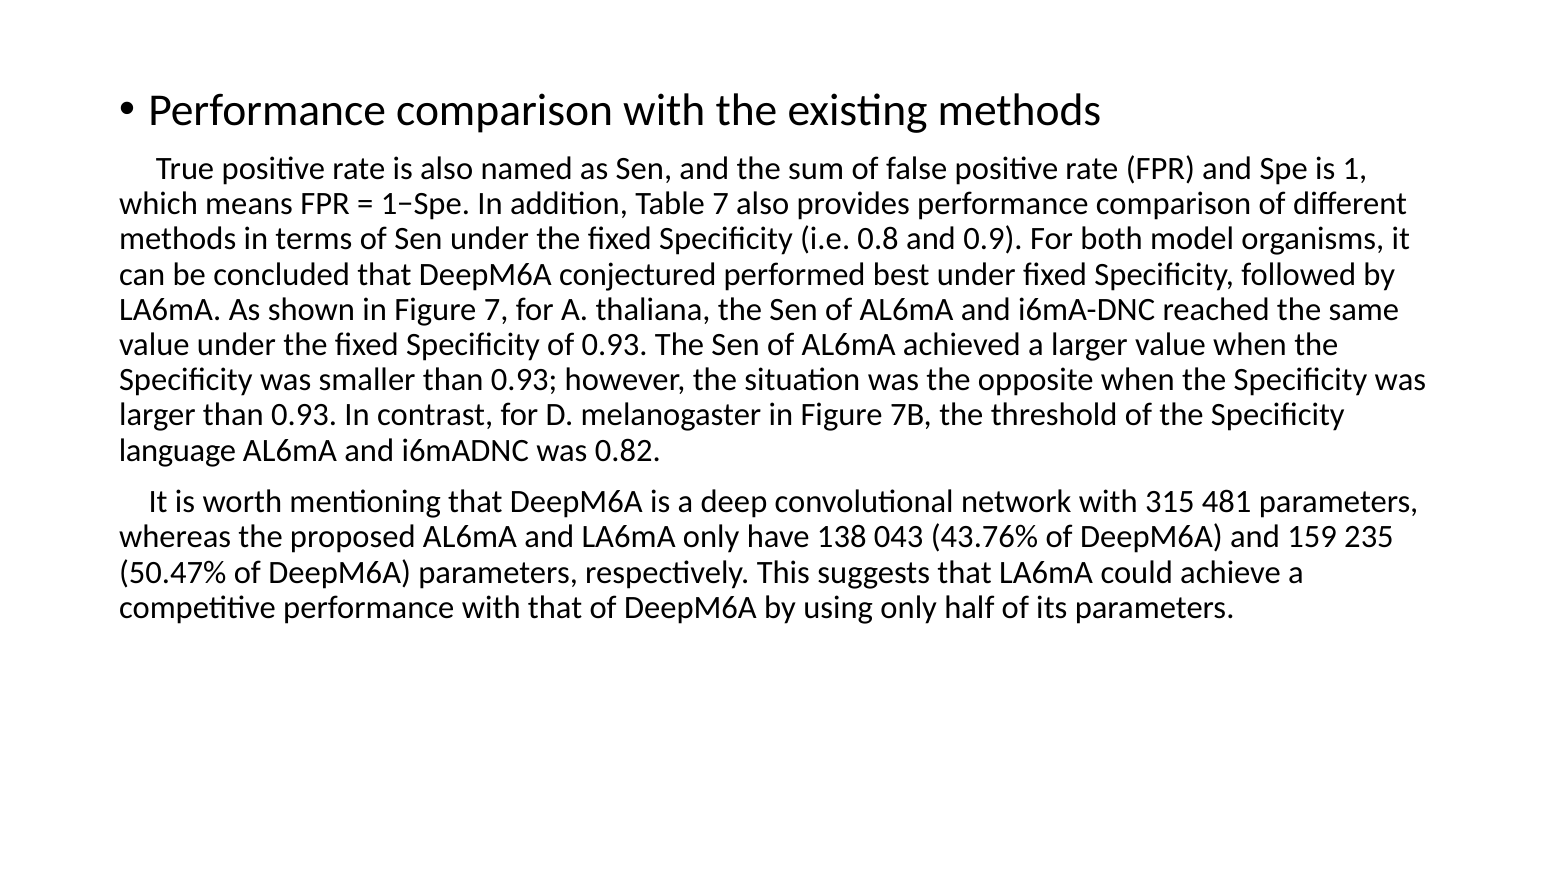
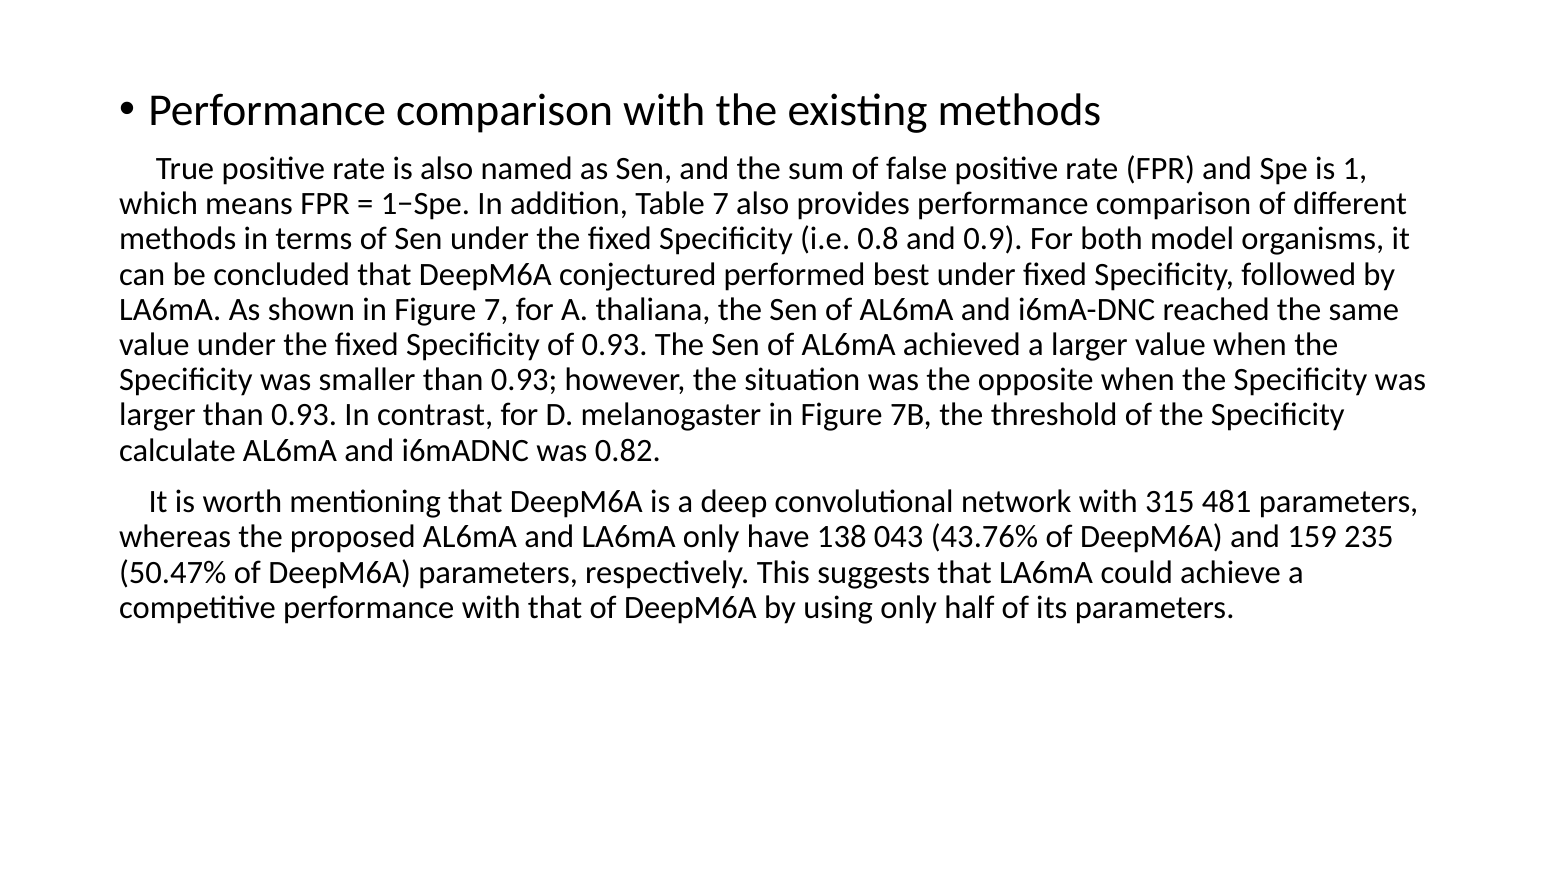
language: language -> calculate
